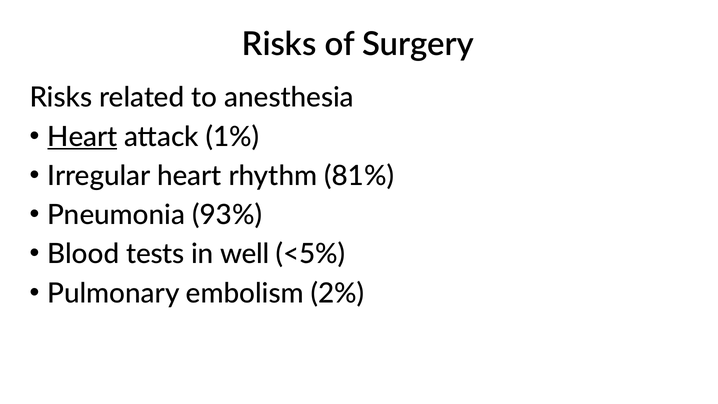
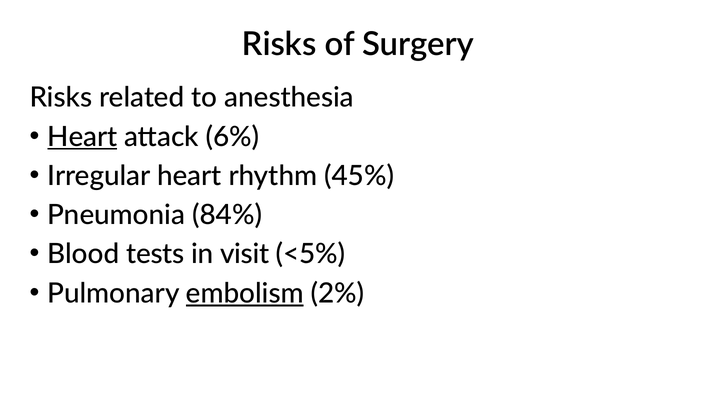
1%: 1% -> 6%
81%: 81% -> 45%
93%: 93% -> 84%
well: well -> visit
embolism underline: none -> present
